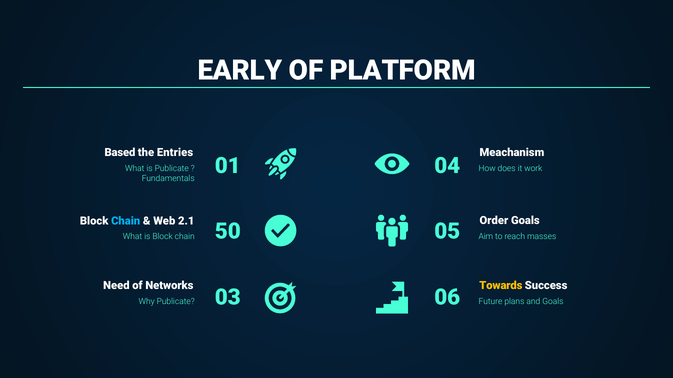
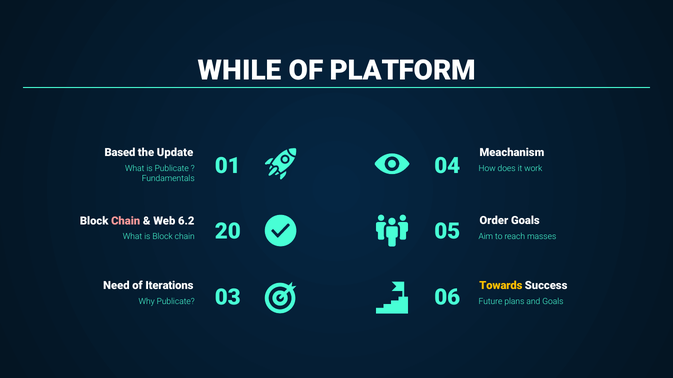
EARLY: EARLY -> WHILE
Entries: Entries -> Update
Chain at (126, 221) colour: light blue -> pink
2.1: 2.1 -> 6.2
50: 50 -> 20
Networks: Networks -> Iterations
